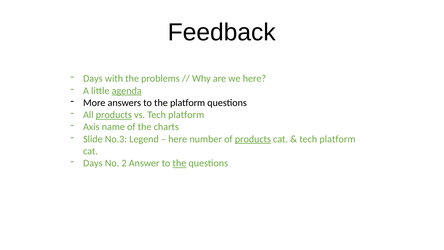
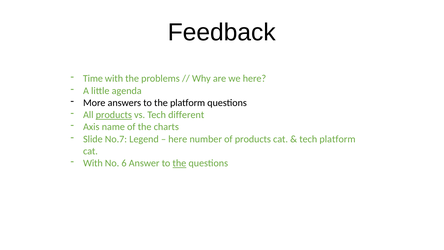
Days at (93, 79): Days -> Time
agenda underline: present -> none
vs Tech platform: platform -> different
No.3: No.3 -> No.7
products at (253, 139) underline: present -> none
Days at (93, 163): Days -> With
2: 2 -> 6
